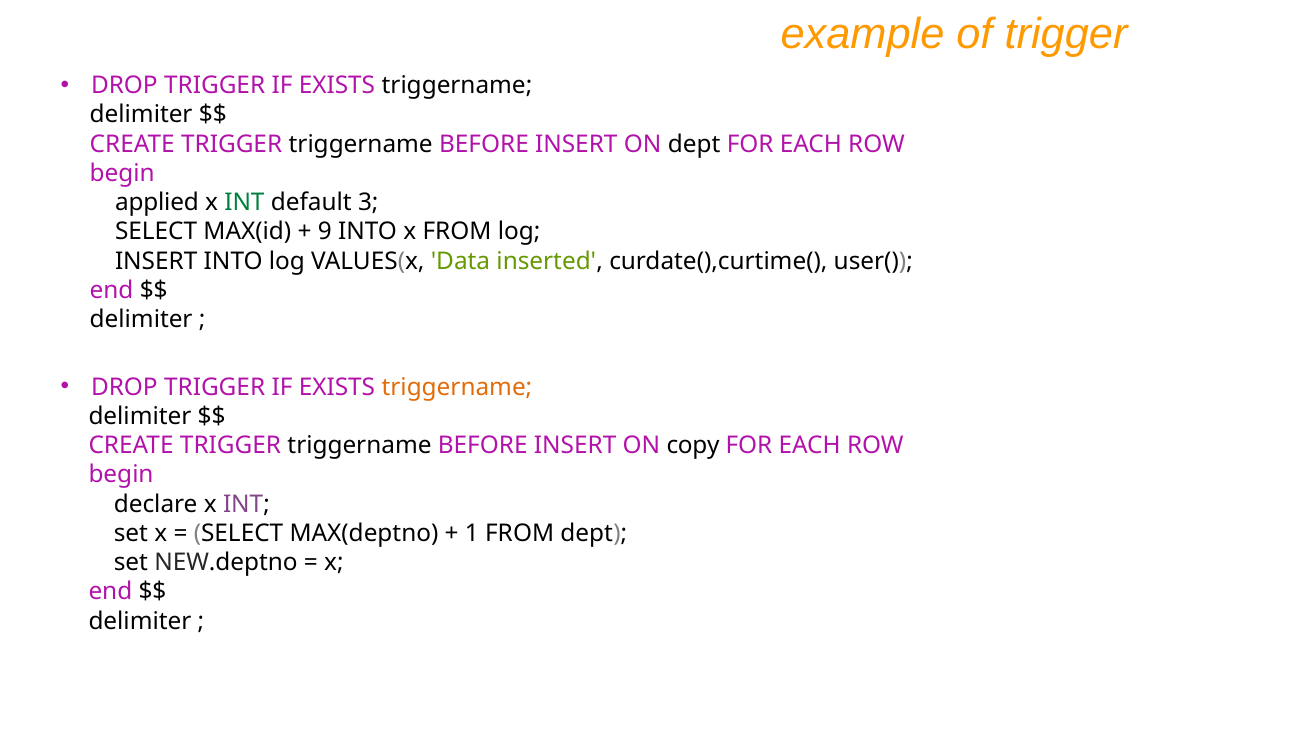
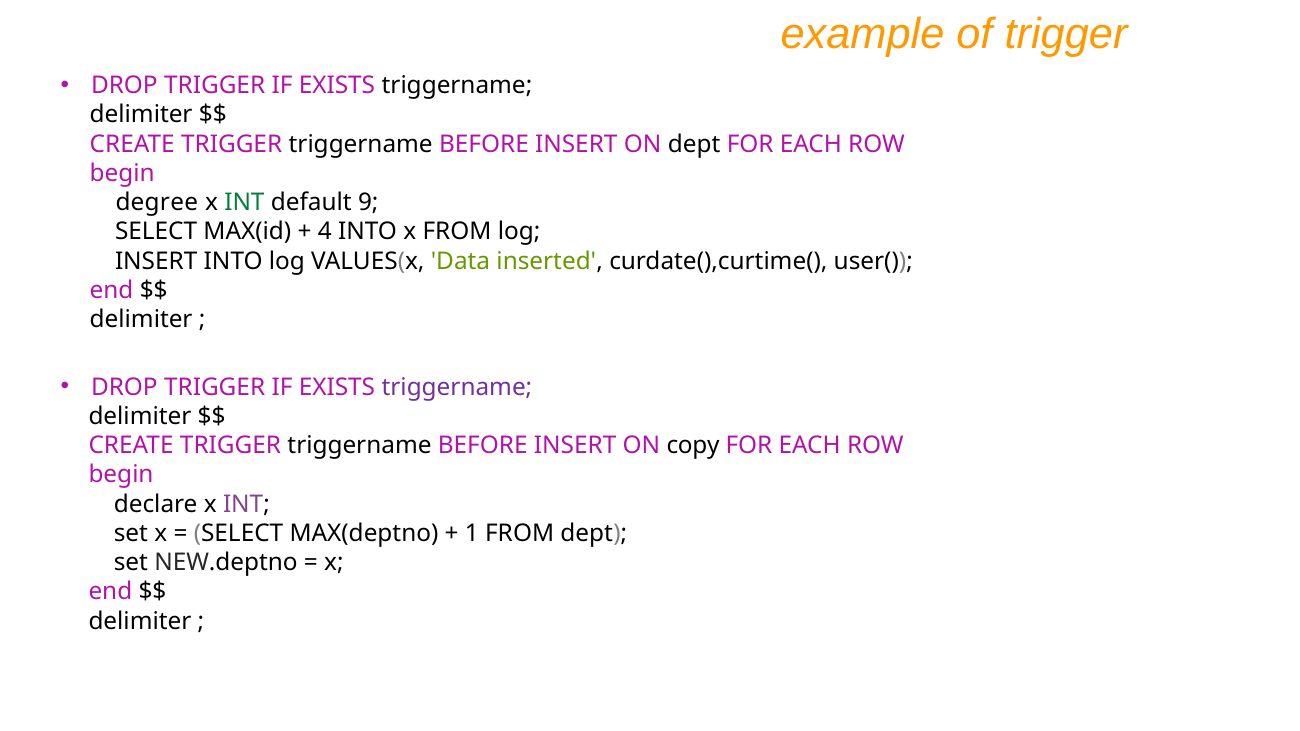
applied: applied -> degree
3: 3 -> 9
9: 9 -> 4
triggername at (457, 387) colour: orange -> purple
